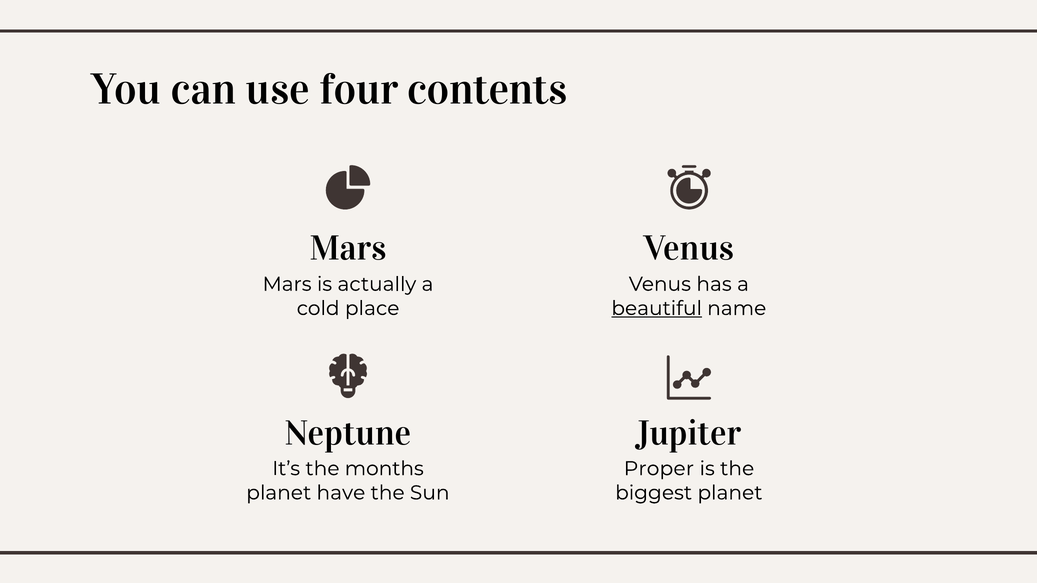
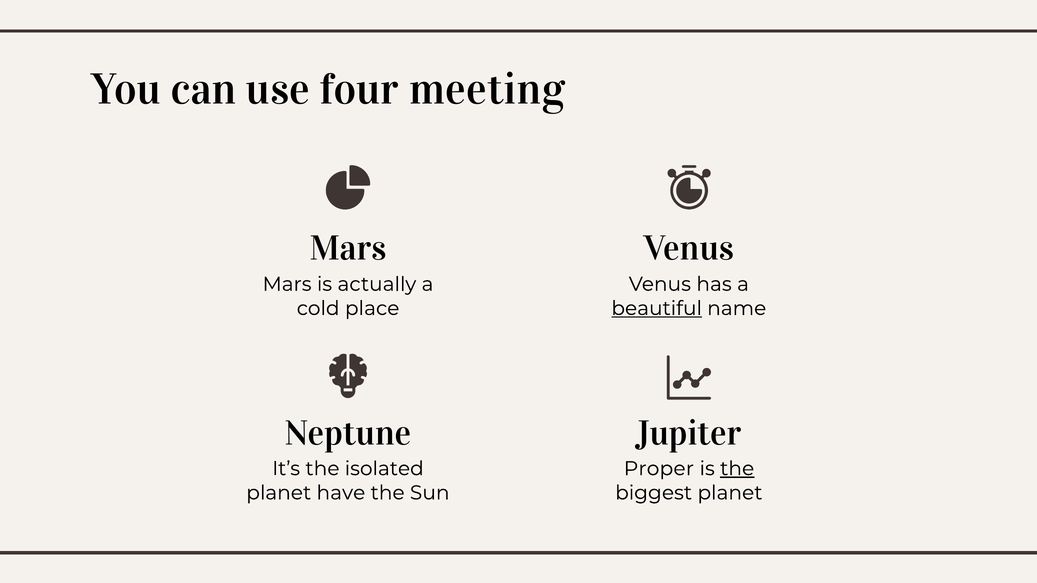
contents: contents -> meeting
months: months -> isolated
the at (737, 469) underline: none -> present
